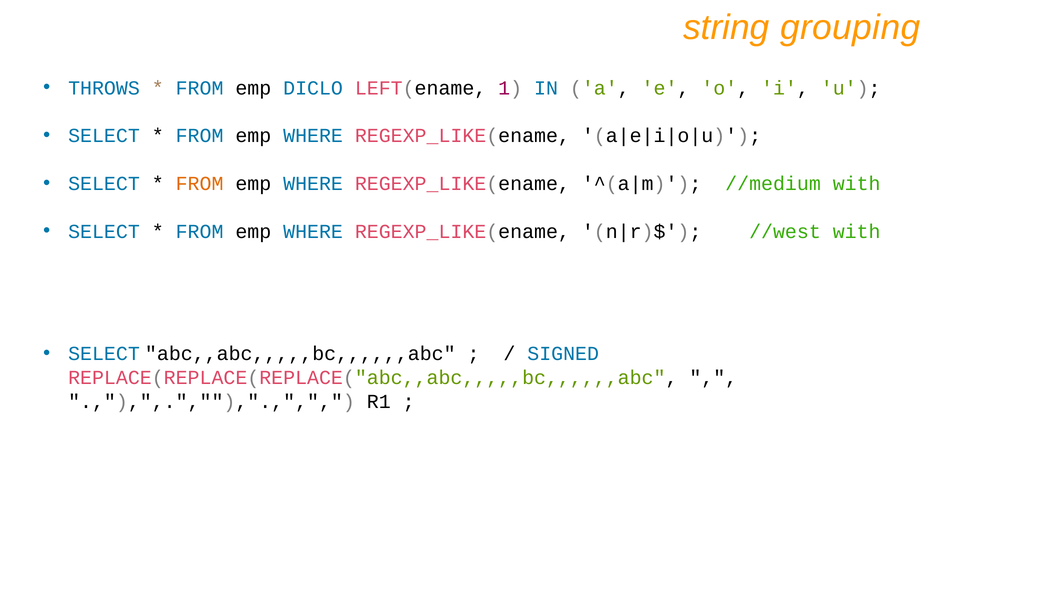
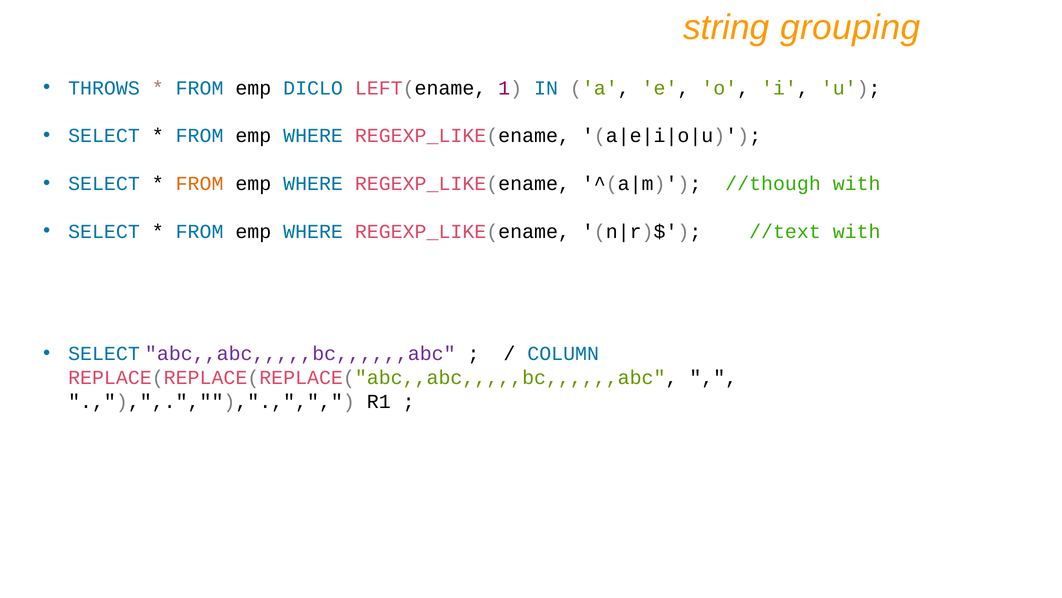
//medium: //medium -> //though
//west: //west -> //text
abc,,abc,,,,,bc,,,,,,abc colour: black -> purple
SIGNED: SIGNED -> COLUMN
